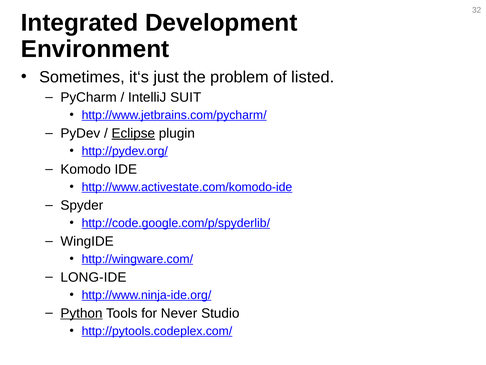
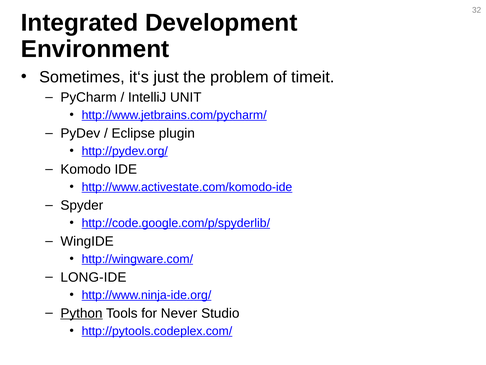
listed: listed -> timeit
SUIT: SUIT -> UNIT
Eclipse underline: present -> none
